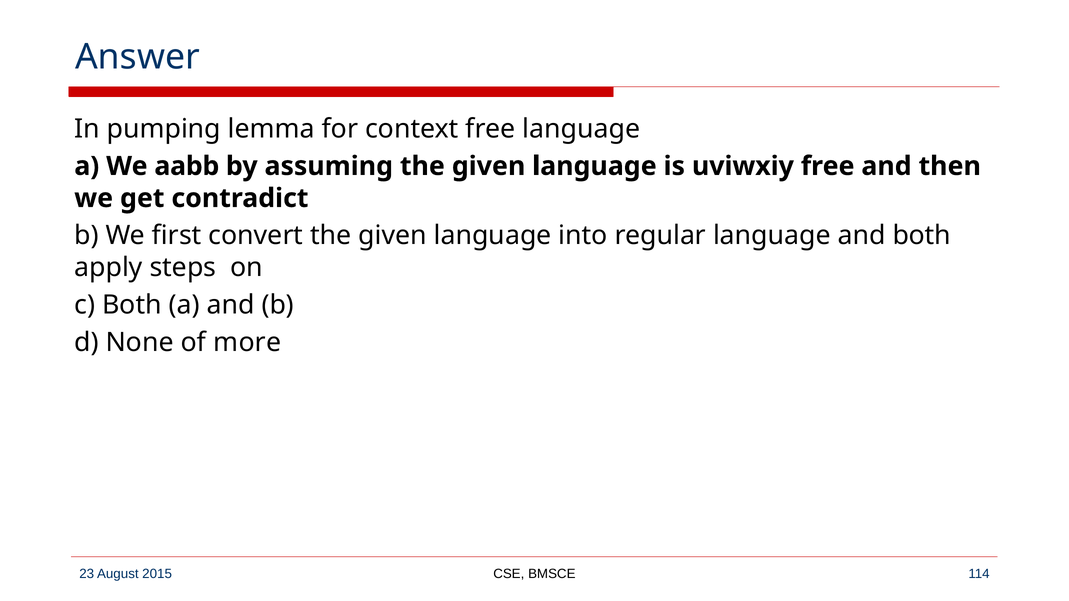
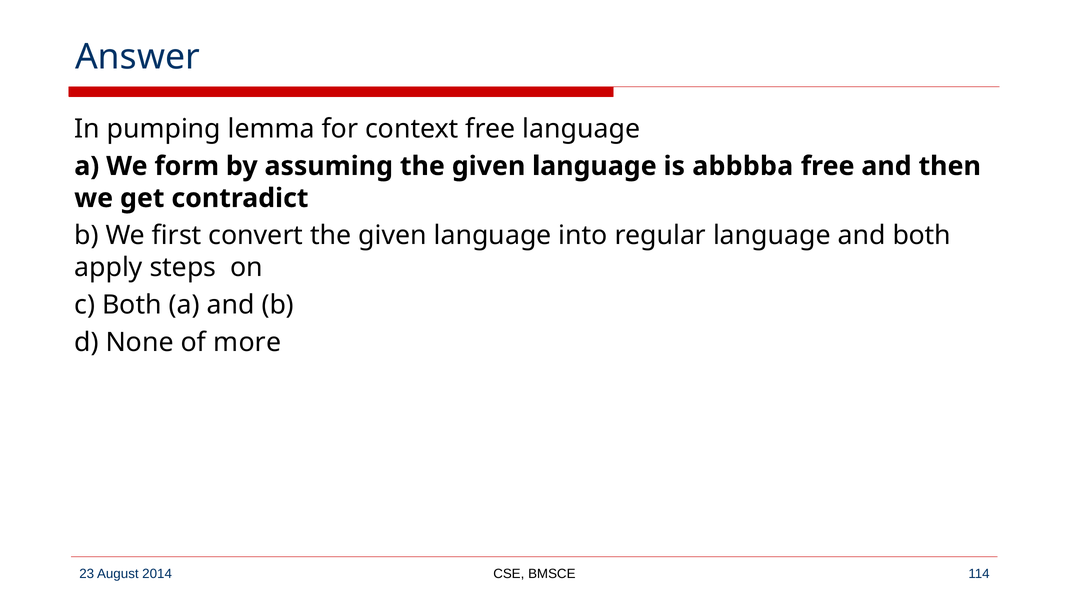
aabb: aabb -> form
uviwxiy: uviwxiy -> abbbba
2015: 2015 -> 2014
